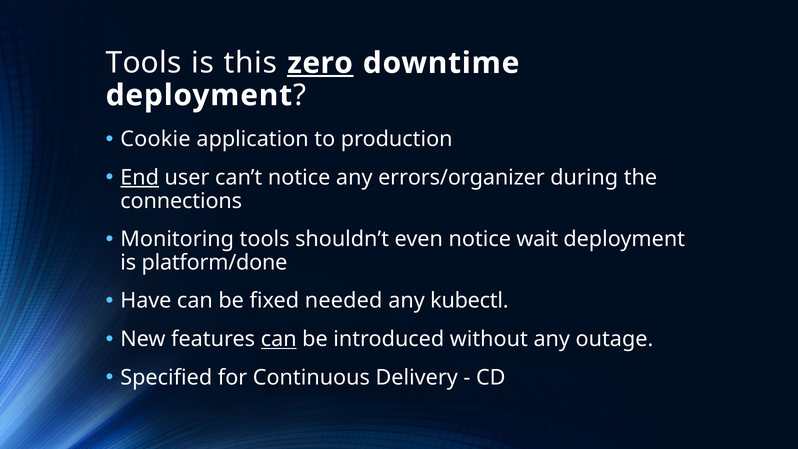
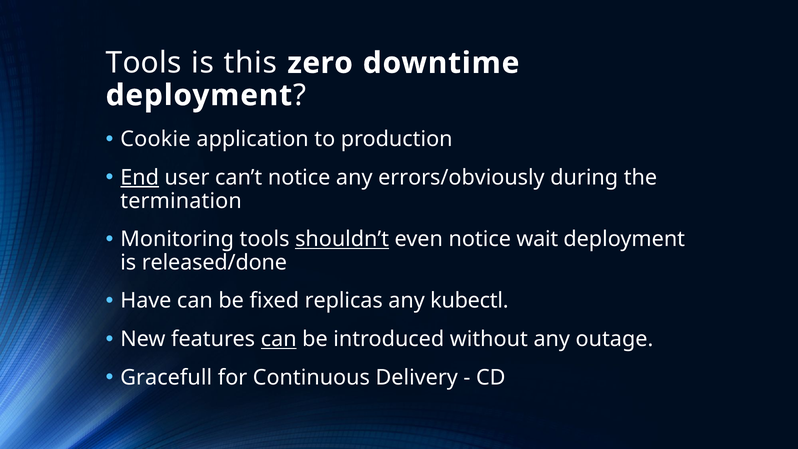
zero underline: present -> none
errors/organizer: errors/organizer -> errors/obviously
connections: connections -> termination
shouldn’t underline: none -> present
platform/done: platform/done -> released/done
needed: needed -> replicas
Specified: Specified -> Gracefull
